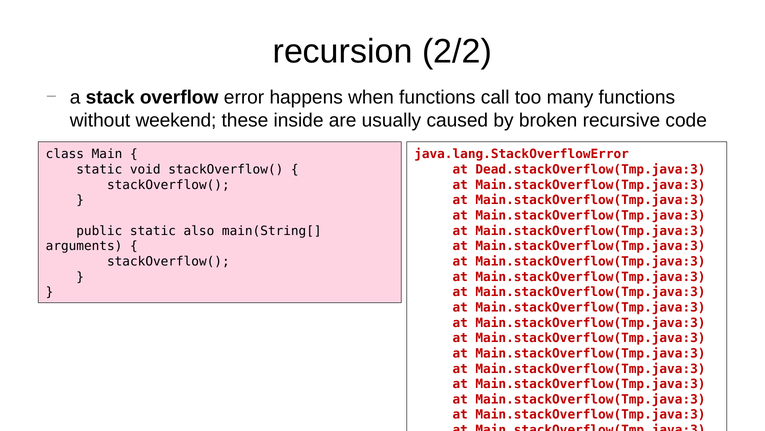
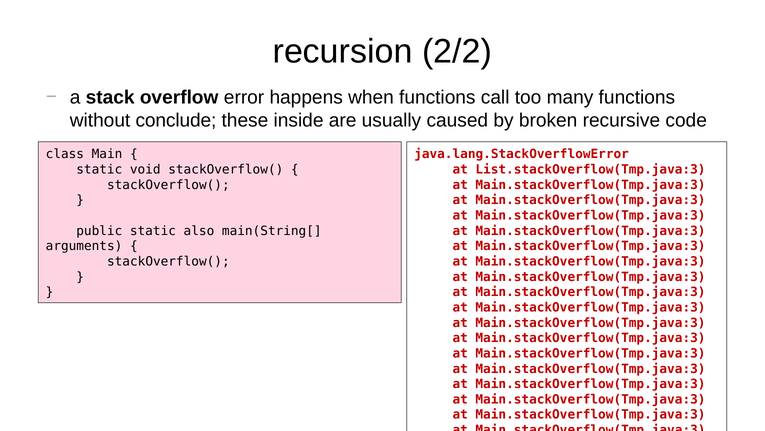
weekend: weekend -> conclude
Dead.stackOverflow(Tmp.java:3: Dead.stackOverflow(Tmp.java:3 -> List.stackOverflow(Tmp.java:3
